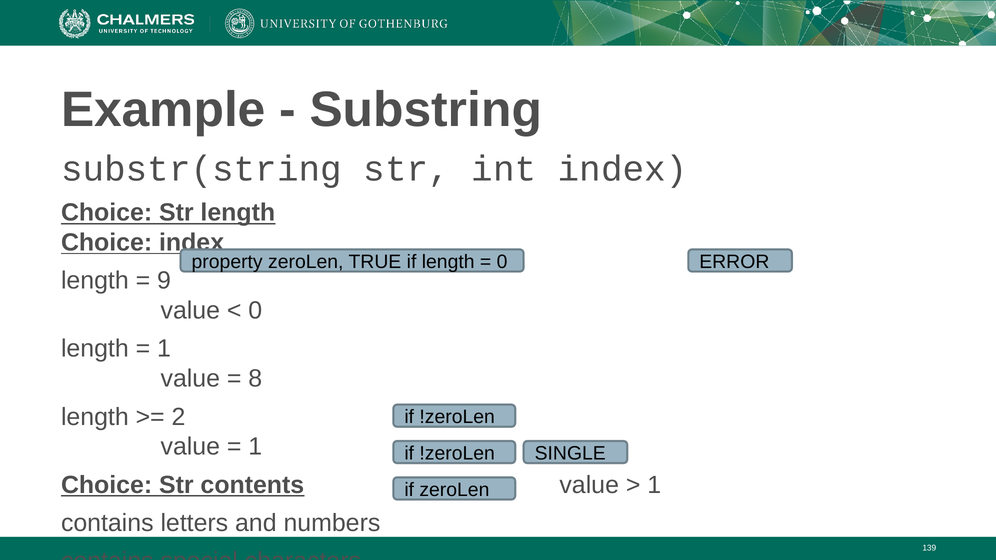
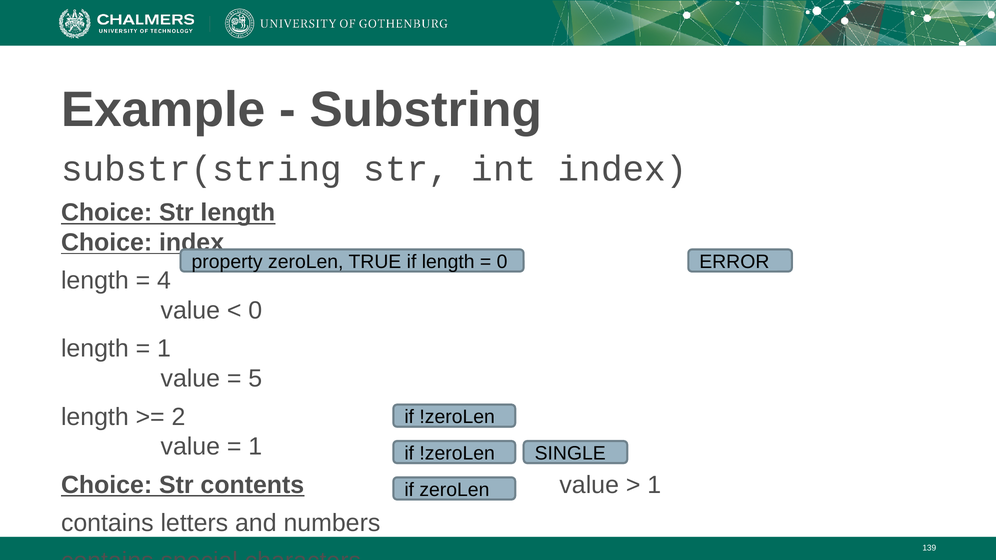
9: 9 -> 4
8: 8 -> 5
